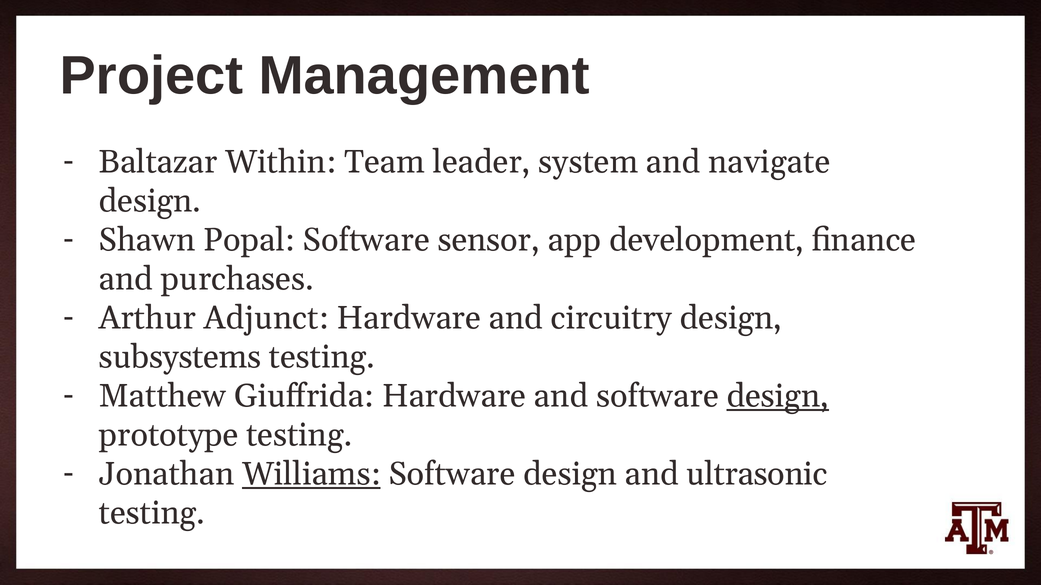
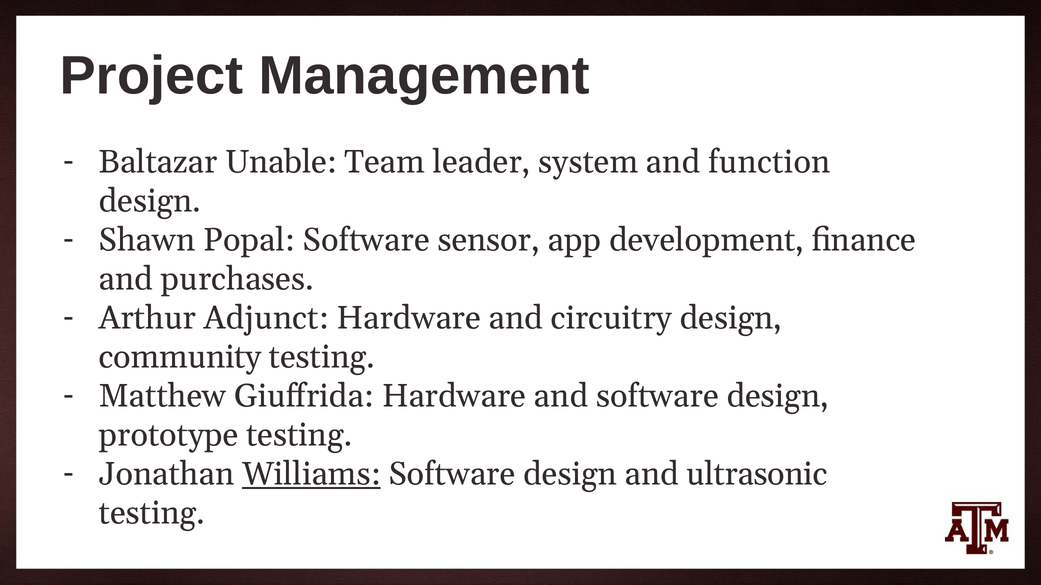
Within: Within -> Unable
navigate: navigate -> function
subsystems: subsystems -> community
design at (778, 397) underline: present -> none
